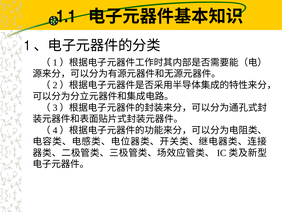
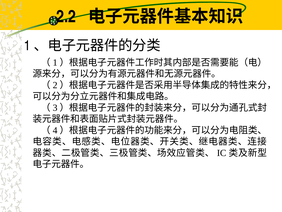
1.1: 1.1 -> 2.2
